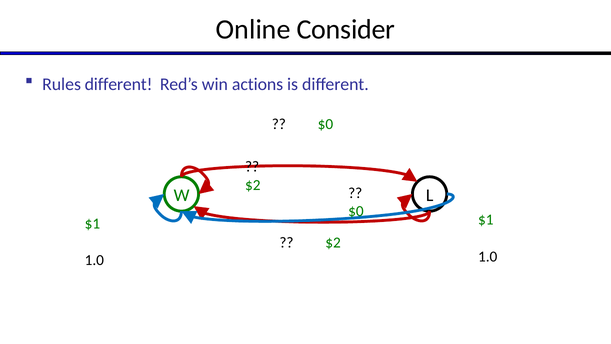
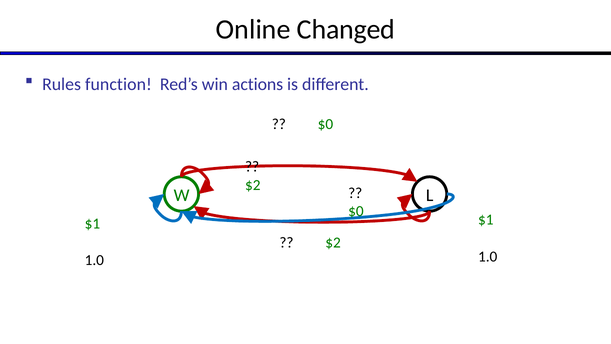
Consider: Consider -> Changed
Rules different: different -> function
